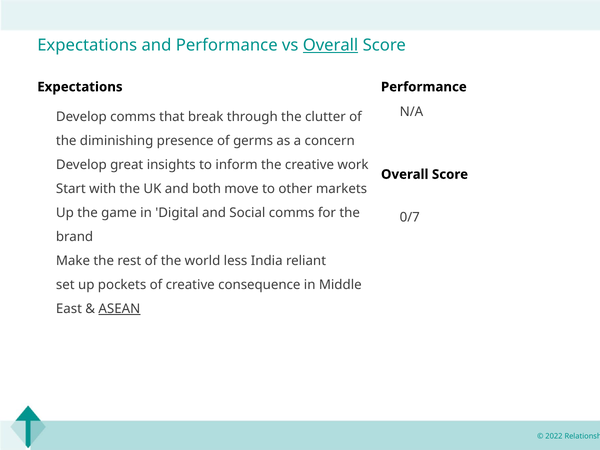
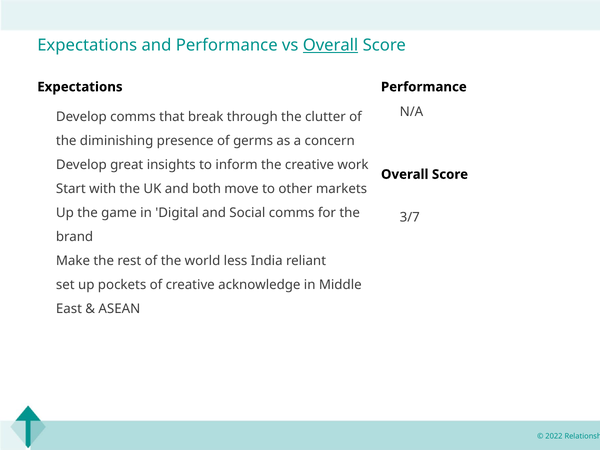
0/7: 0/7 -> 3/7
consequence: consequence -> acknowledge
ASEAN underline: present -> none
